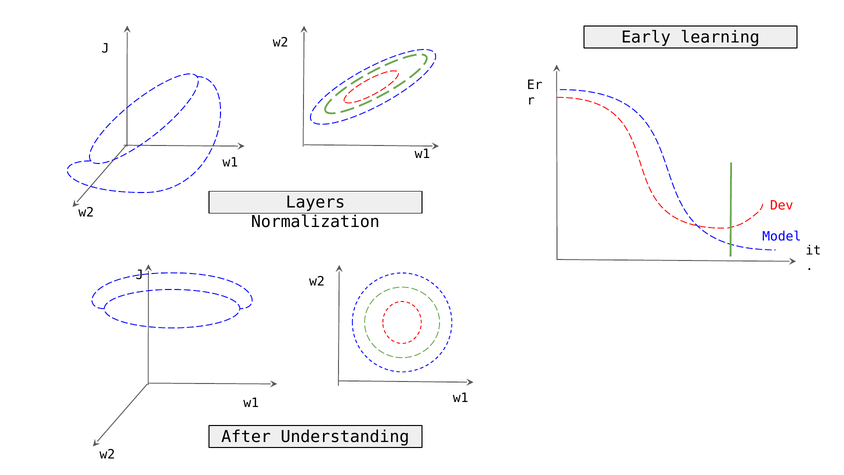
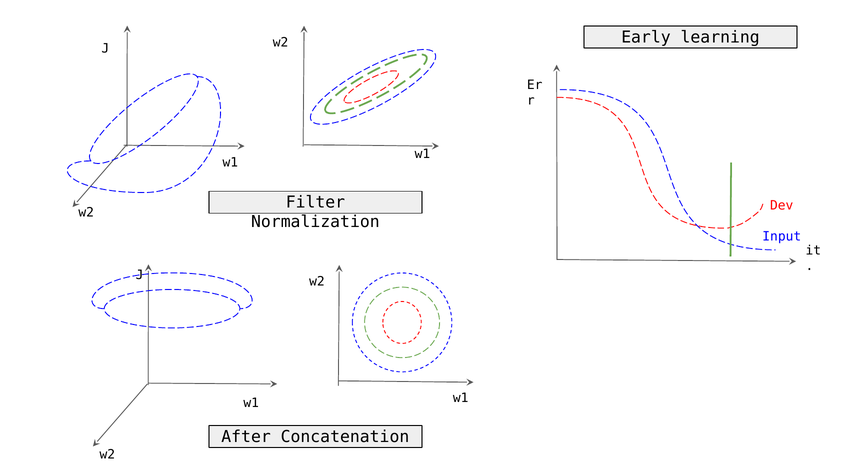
Layers: Layers -> Filter
Model: Model -> Input
Understanding: Understanding -> Concatenation
